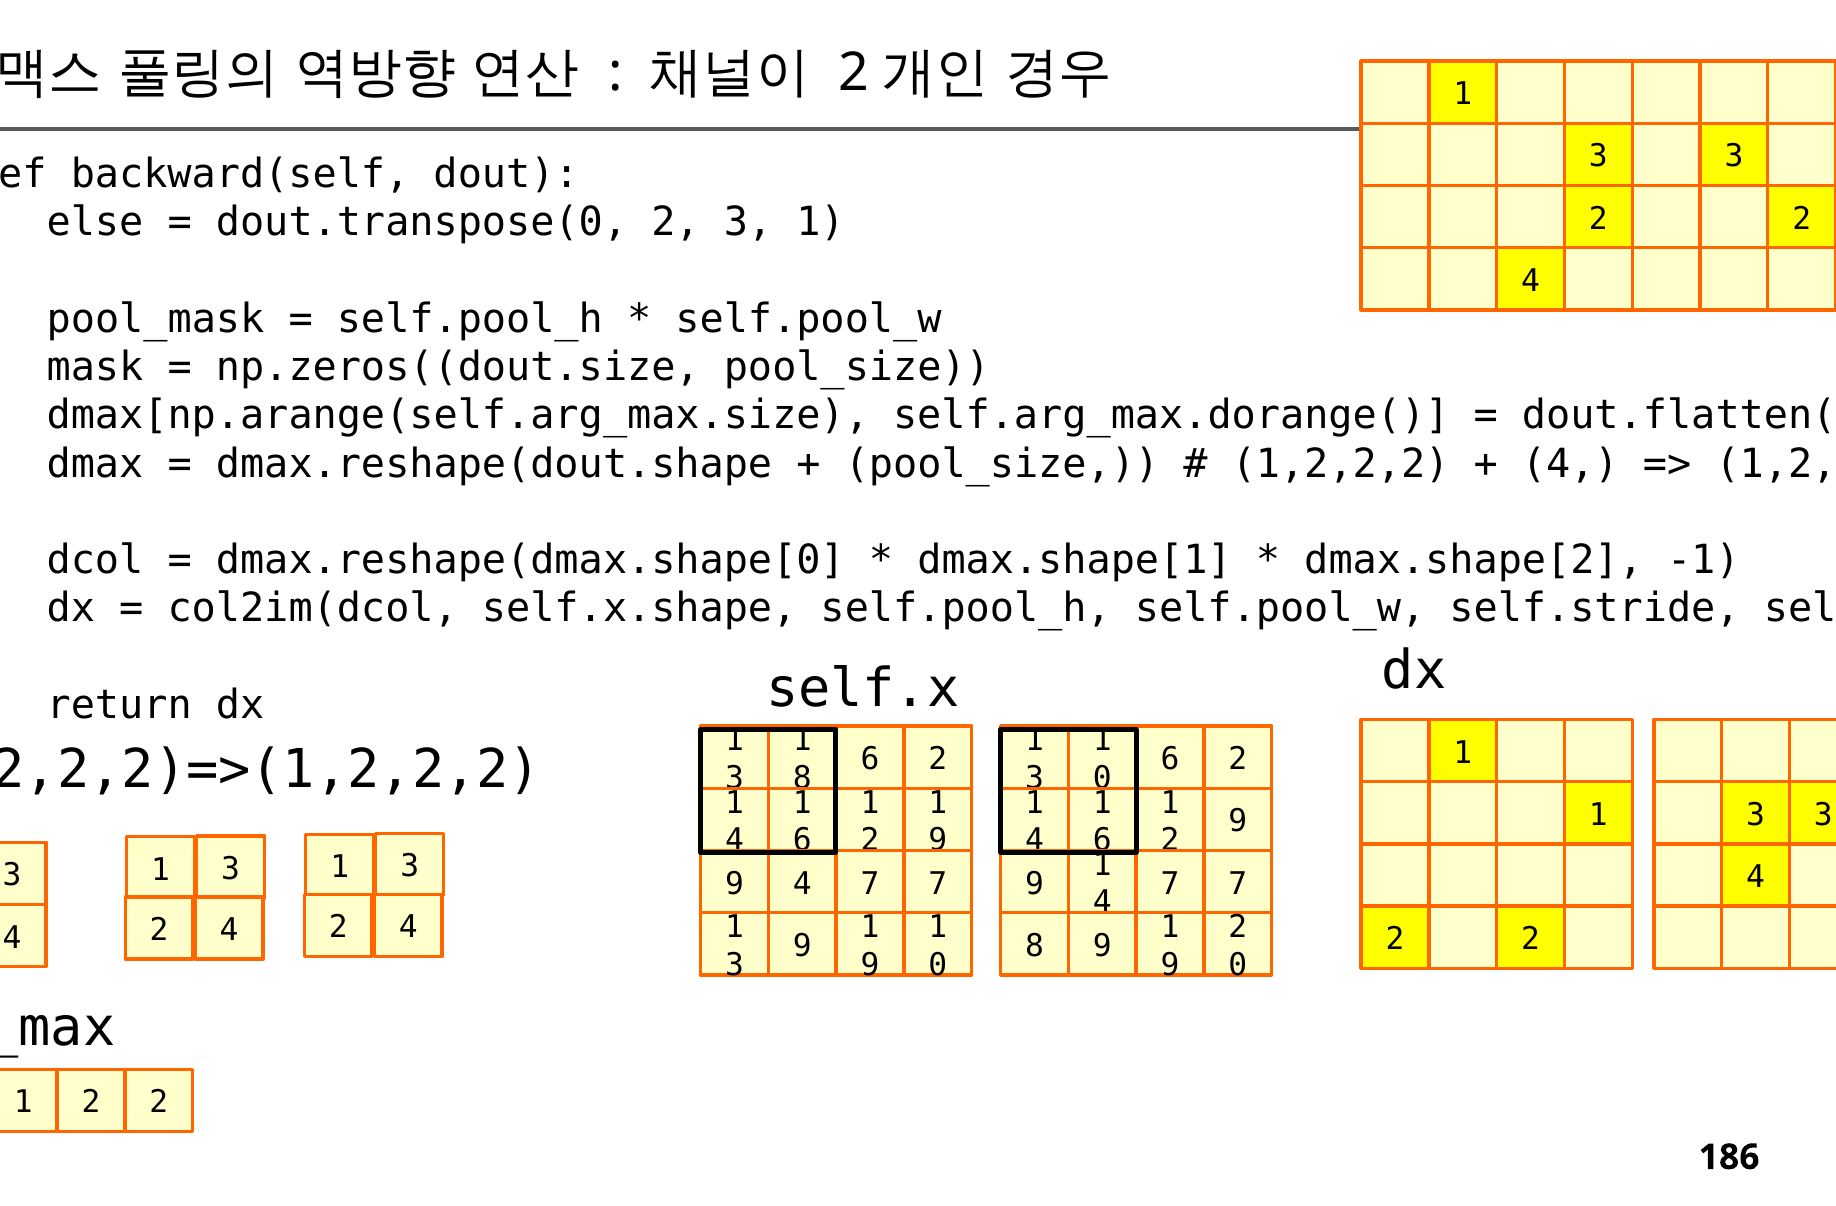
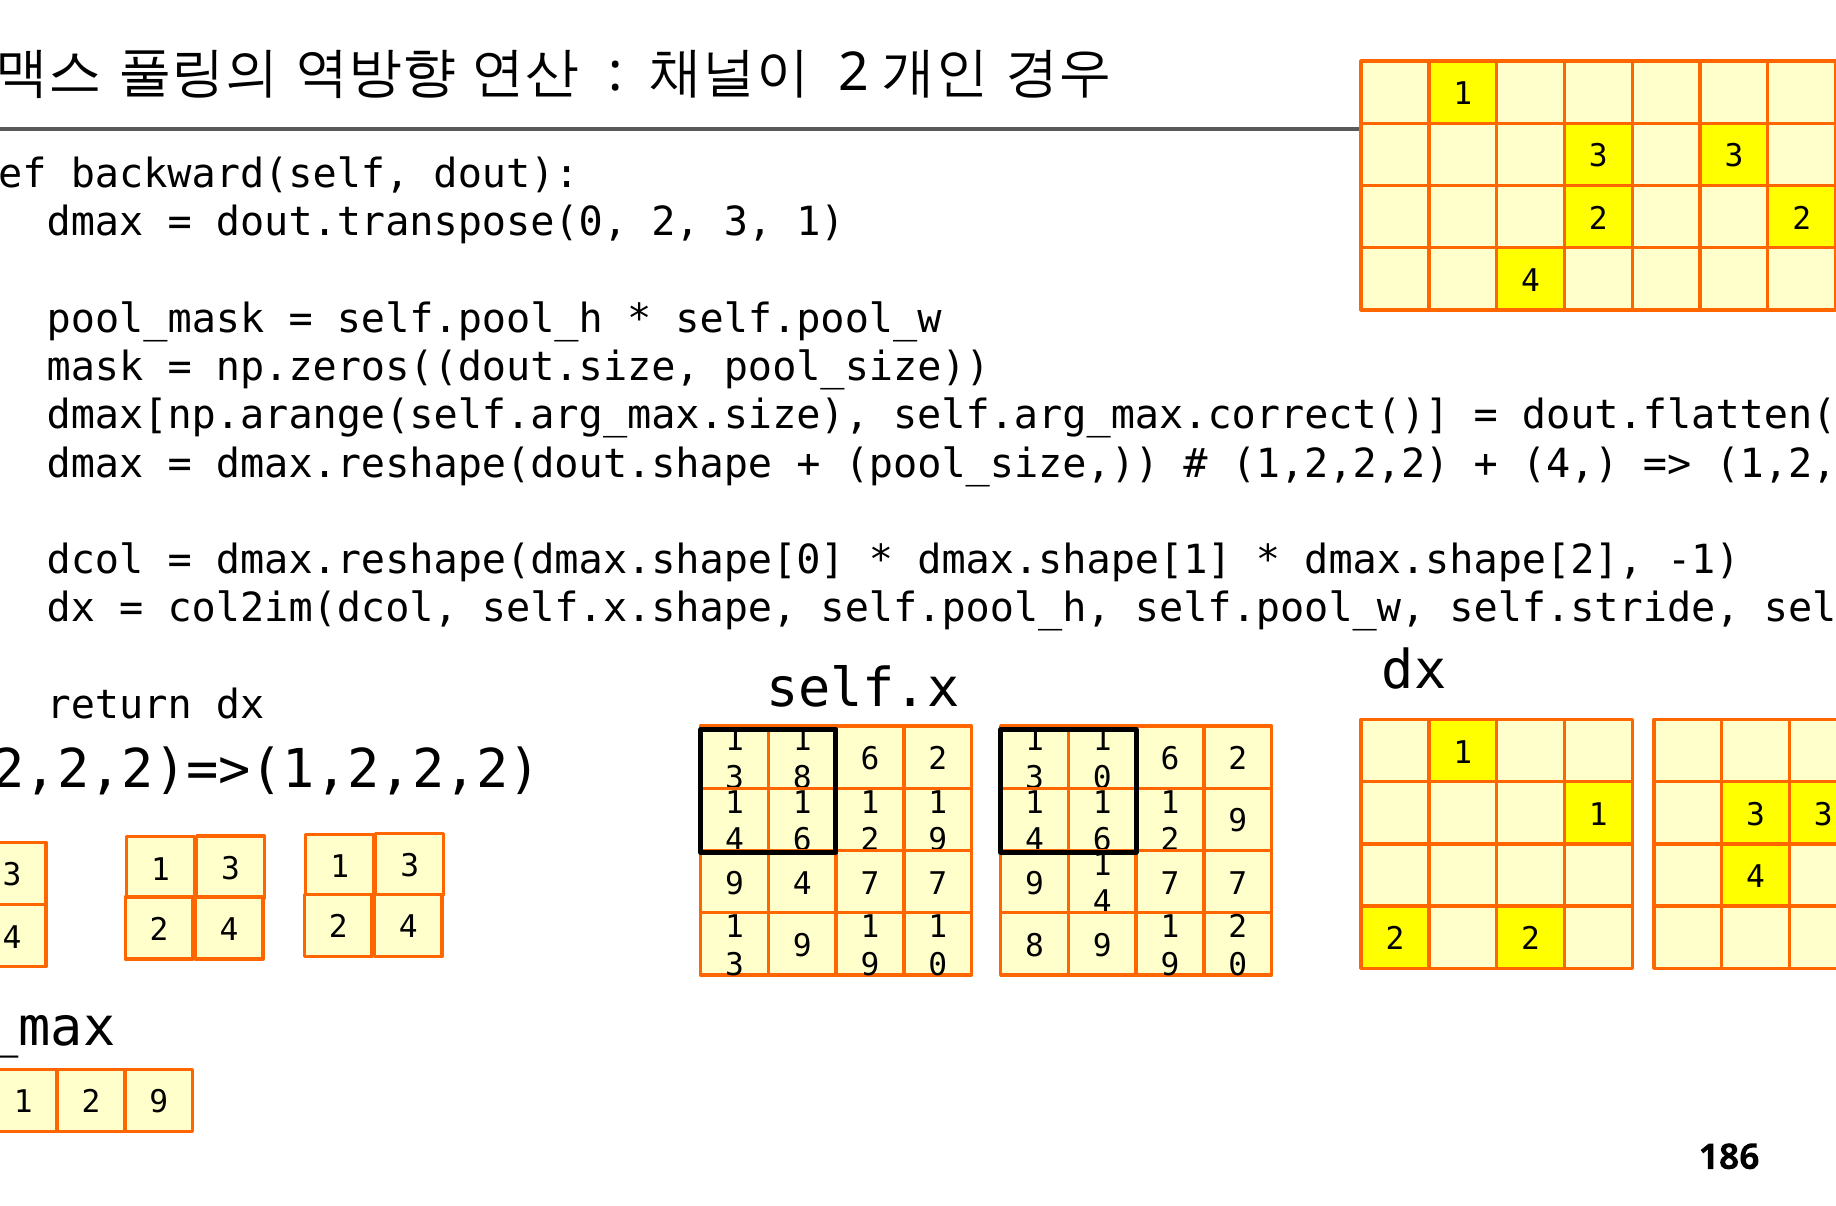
else at (95, 223): else -> dmax
self.arg_max.dorange(: self.arg_max.dorange( -> self.arg_max.correct(
2 at (159, 1103): 2 -> 9
